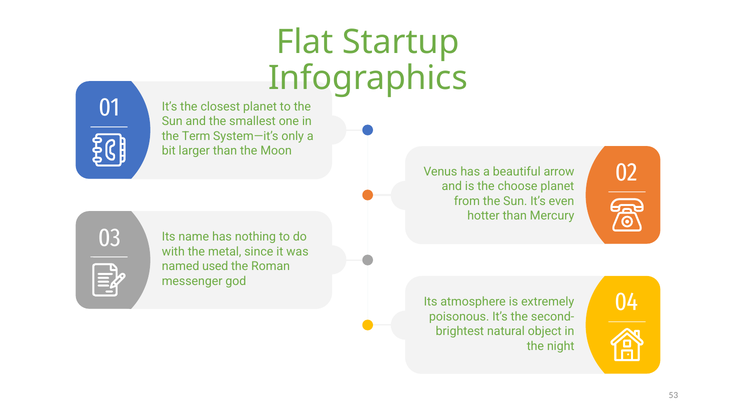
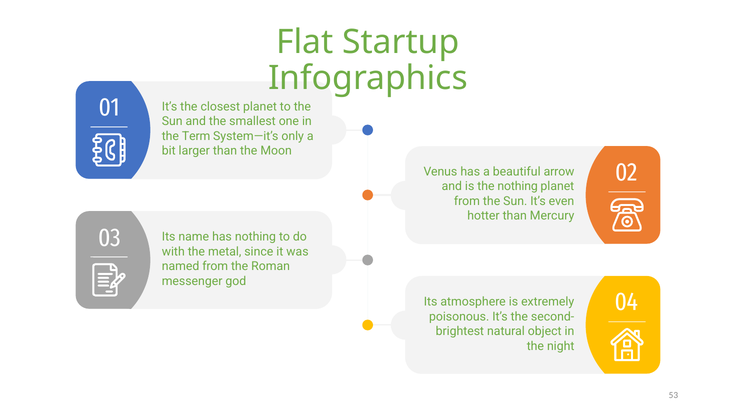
the choose: choose -> nothing
named used: used -> from
